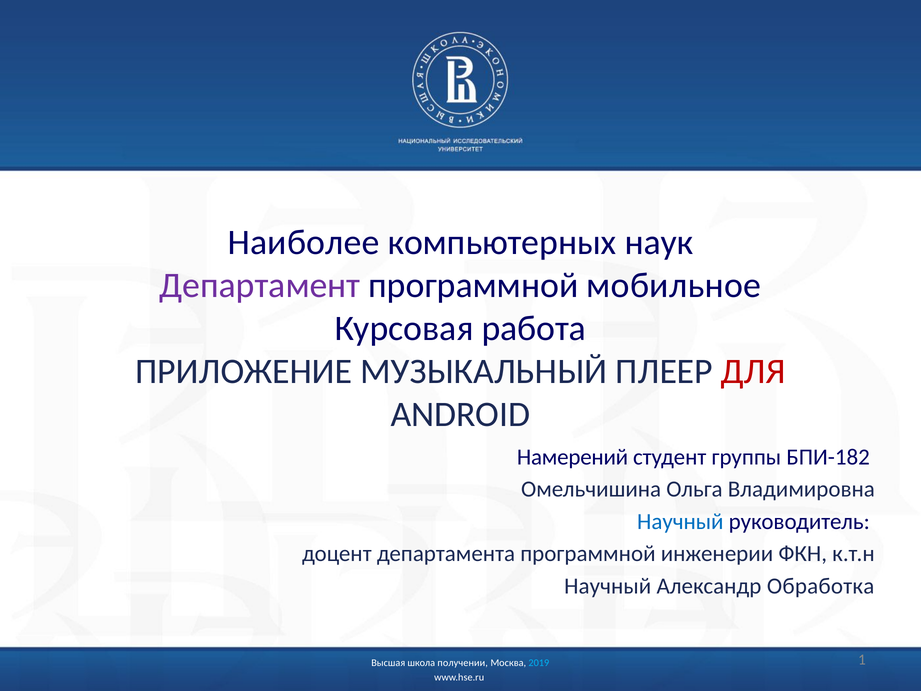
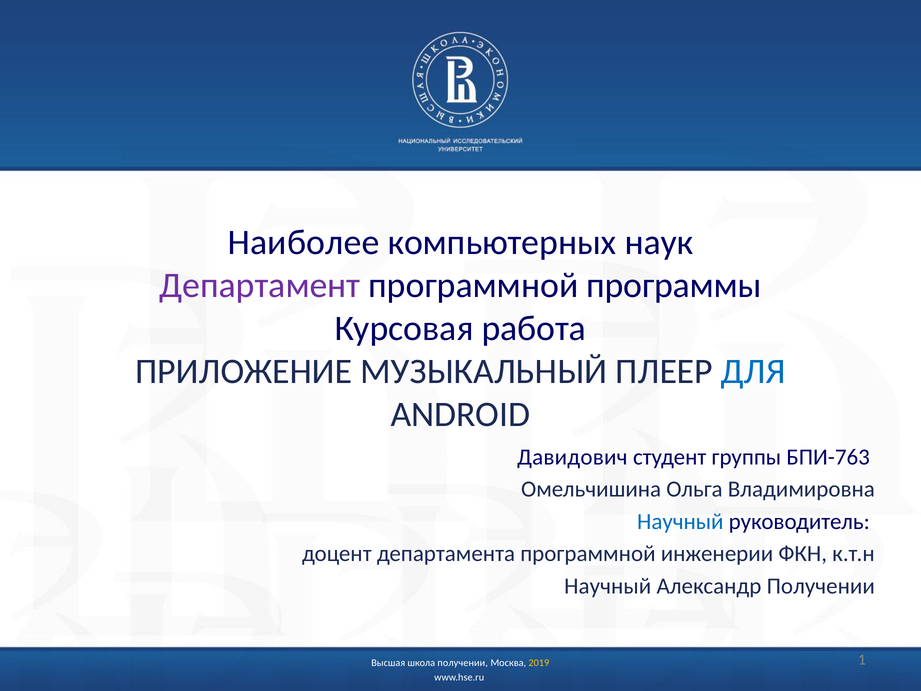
мобильное: мобильное -> программы
ДЛЯ colour: red -> blue
Намерений: Намерений -> Давидович
БПИ-182: БПИ-182 -> БПИ-763
Александр Обработка: Обработка -> Получении
2019 colour: light blue -> yellow
